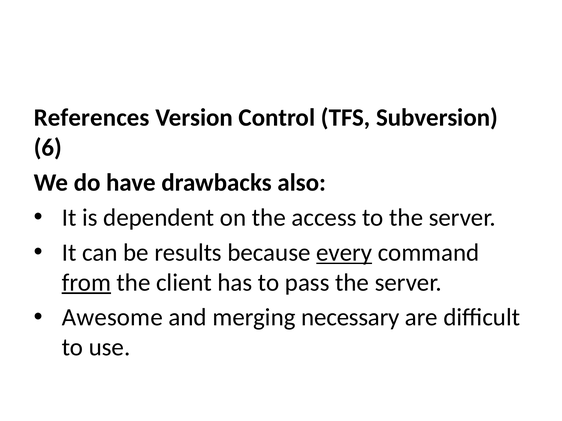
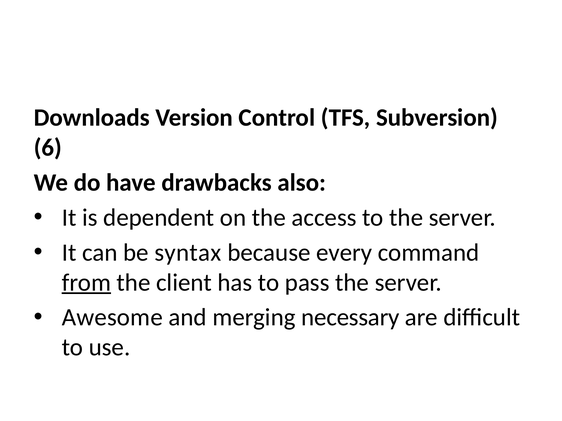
References: References -> Downloads
results: results -> syntax
every underline: present -> none
